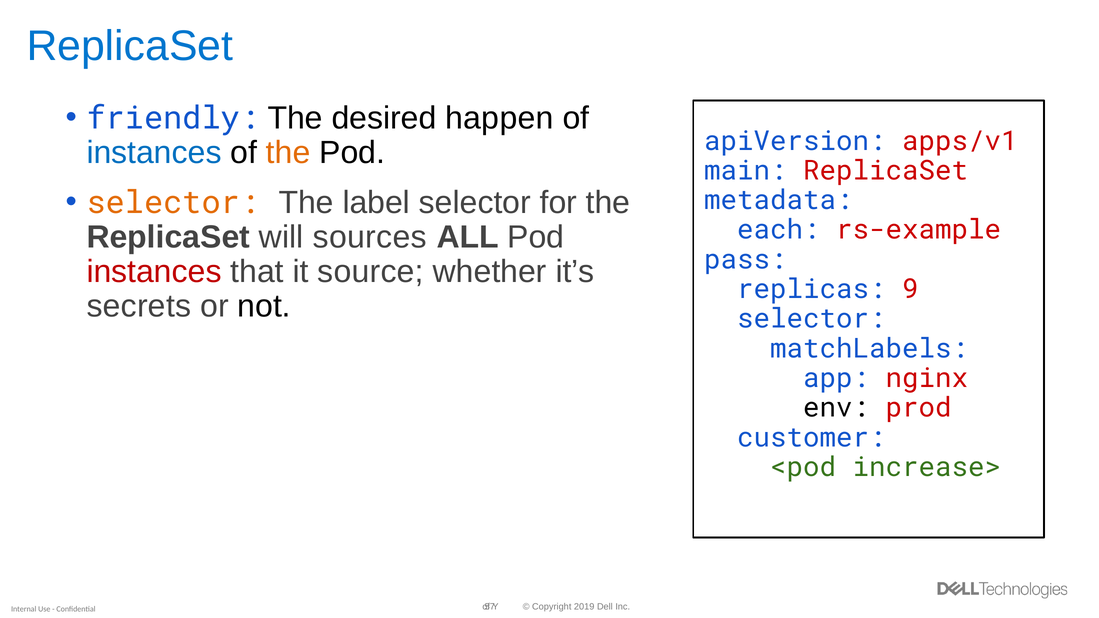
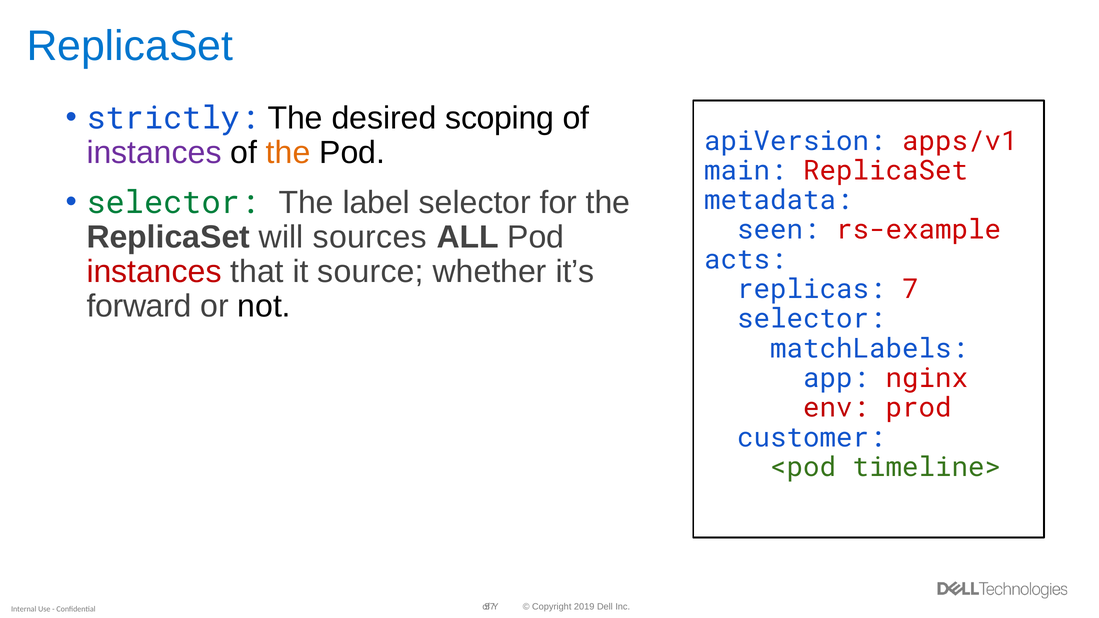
friendly: friendly -> strictly
happen: happen -> scoping
instances at (154, 153) colour: blue -> purple
selector at (173, 203) colour: orange -> green
each: each -> seen
pass: pass -> acts
9: 9 -> 7
secrets: secrets -> forward
env colour: black -> red
increase>: increase> -> timeline>
